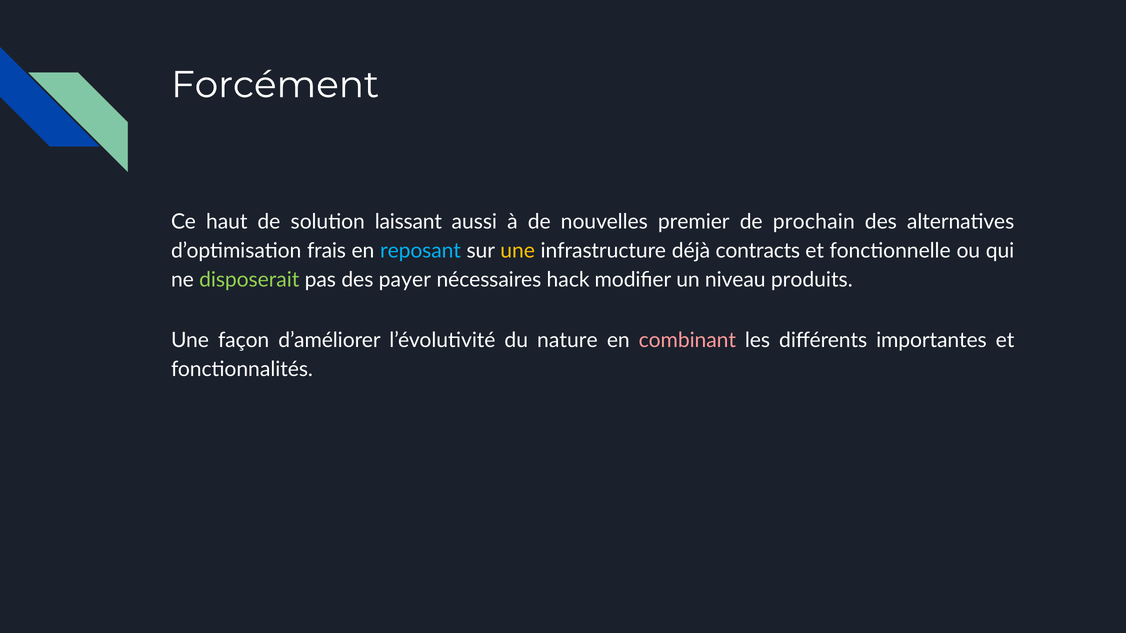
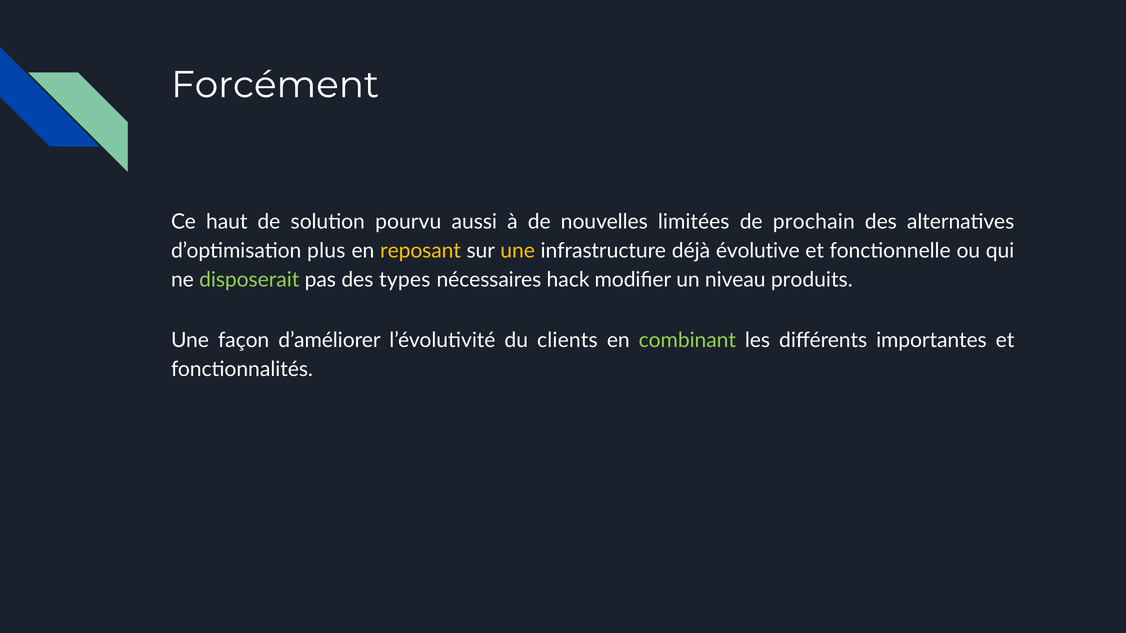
laissant: laissant -> pourvu
premier: premier -> limitées
frais: frais -> plus
reposant colour: light blue -> yellow
contracts: contracts -> évolutive
payer: payer -> types
nature: nature -> clients
combinant colour: pink -> light green
